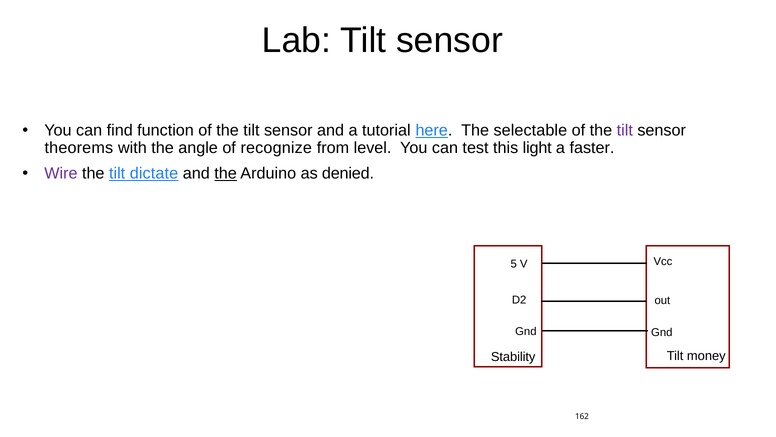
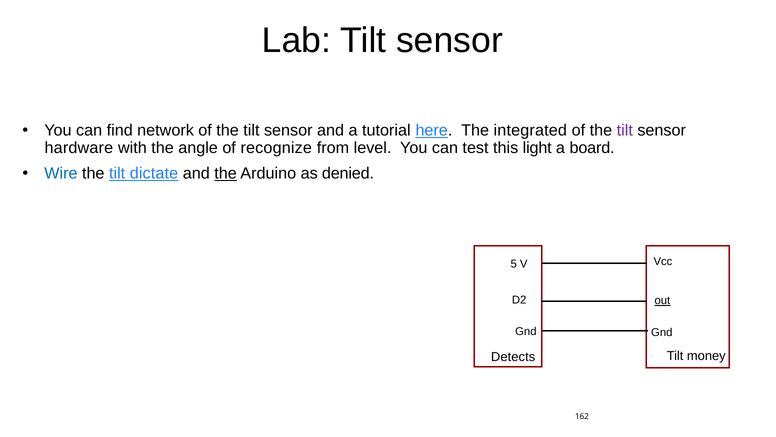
function: function -> network
selectable: selectable -> integrated
theorems: theorems -> hardware
faster: faster -> board
Wire colour: purple -> blue
out underline: none -> present
Stability: Stability -> Detects
